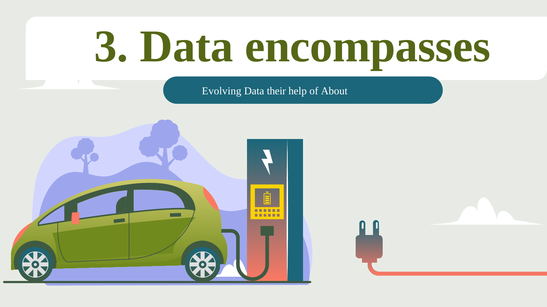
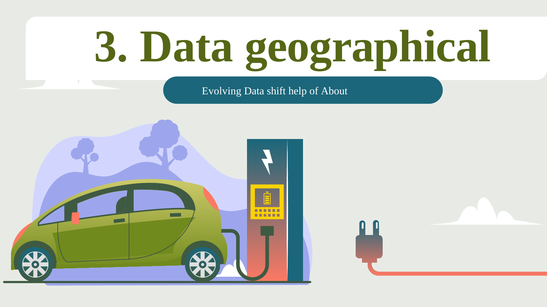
encompasses: encompasses -> geographical
their: their -> shift
